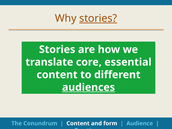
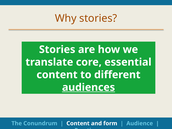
stories at (98, 18) underline: present -> none
